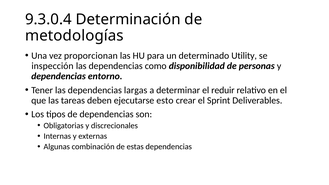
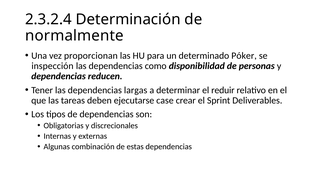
9.3.0.4: 9.3.0.4 -> 2.3.2.4
metodologías: metodologías -> normalmente
Utility: Utility -> Póker
entorno: entorno -> reducen
esto: esto -> case
